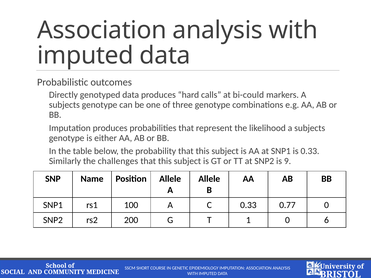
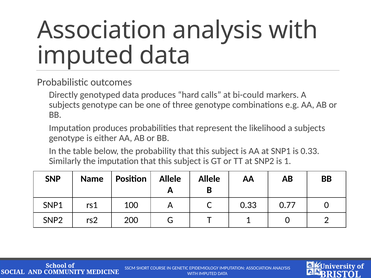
the challenges: challenges -> imputation
is 9: 9 -> 1
6: 6 -> 2
